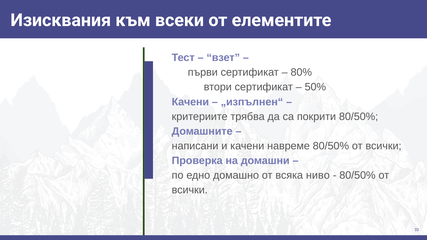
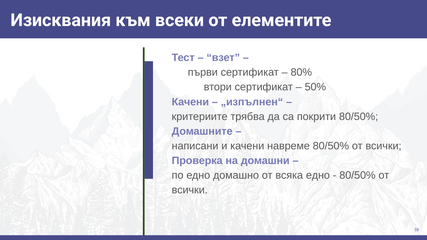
всяка ниво: ниво -> едно
